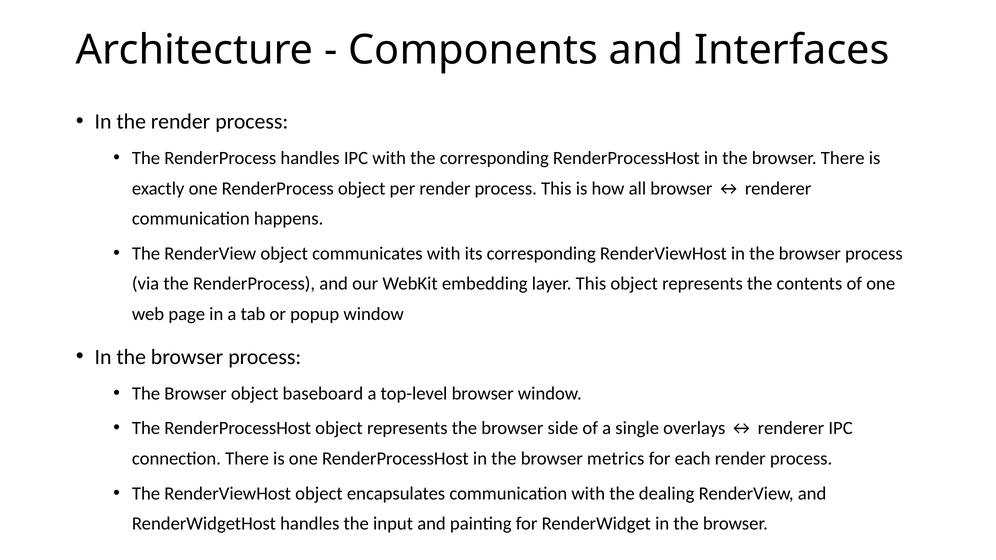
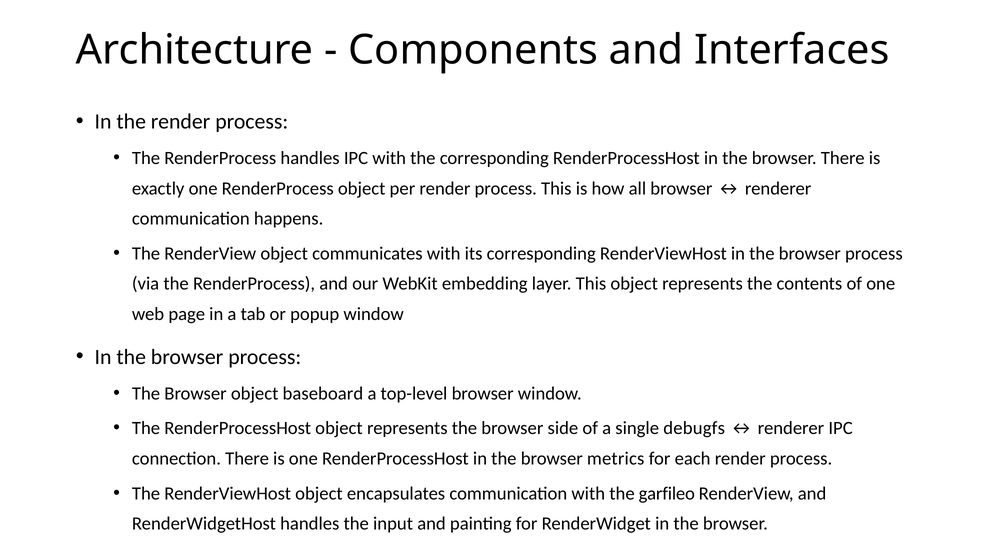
overlays: overlays -> debugfs
dealing: dealing -> garfileo
